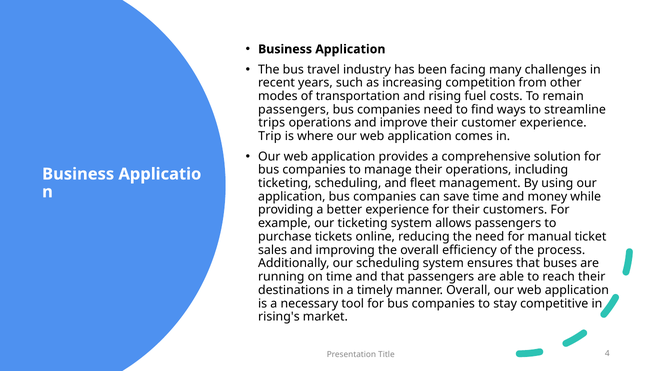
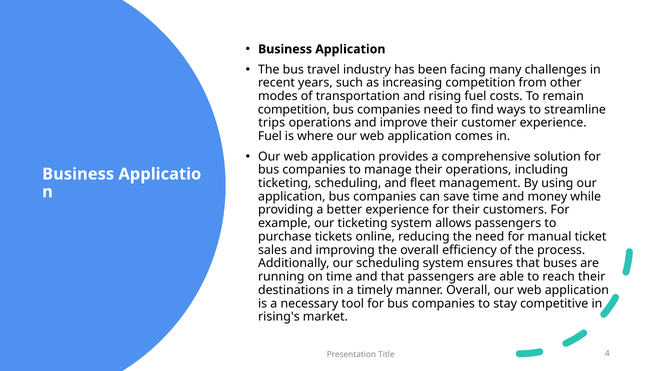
passengers at (294, 110): passengers -> competition
Trip at (270, 136): Trip -> Fuel
